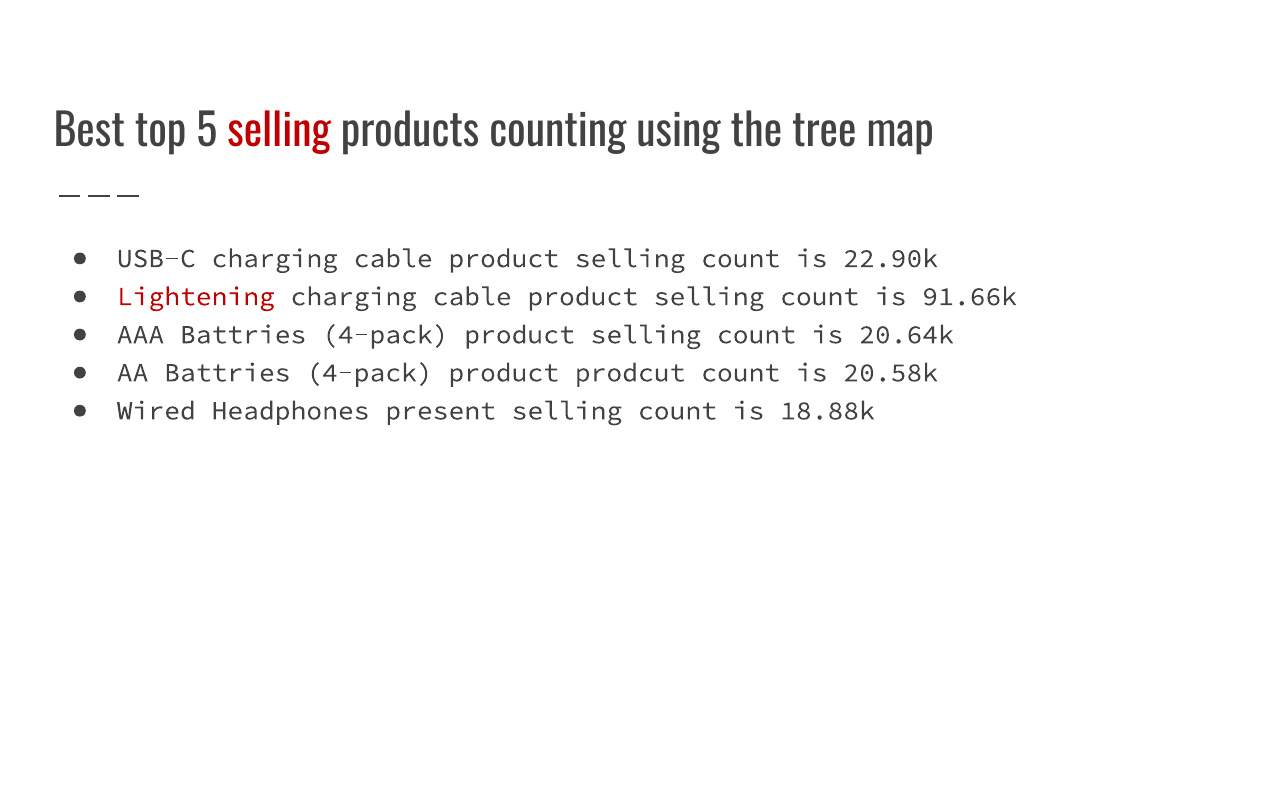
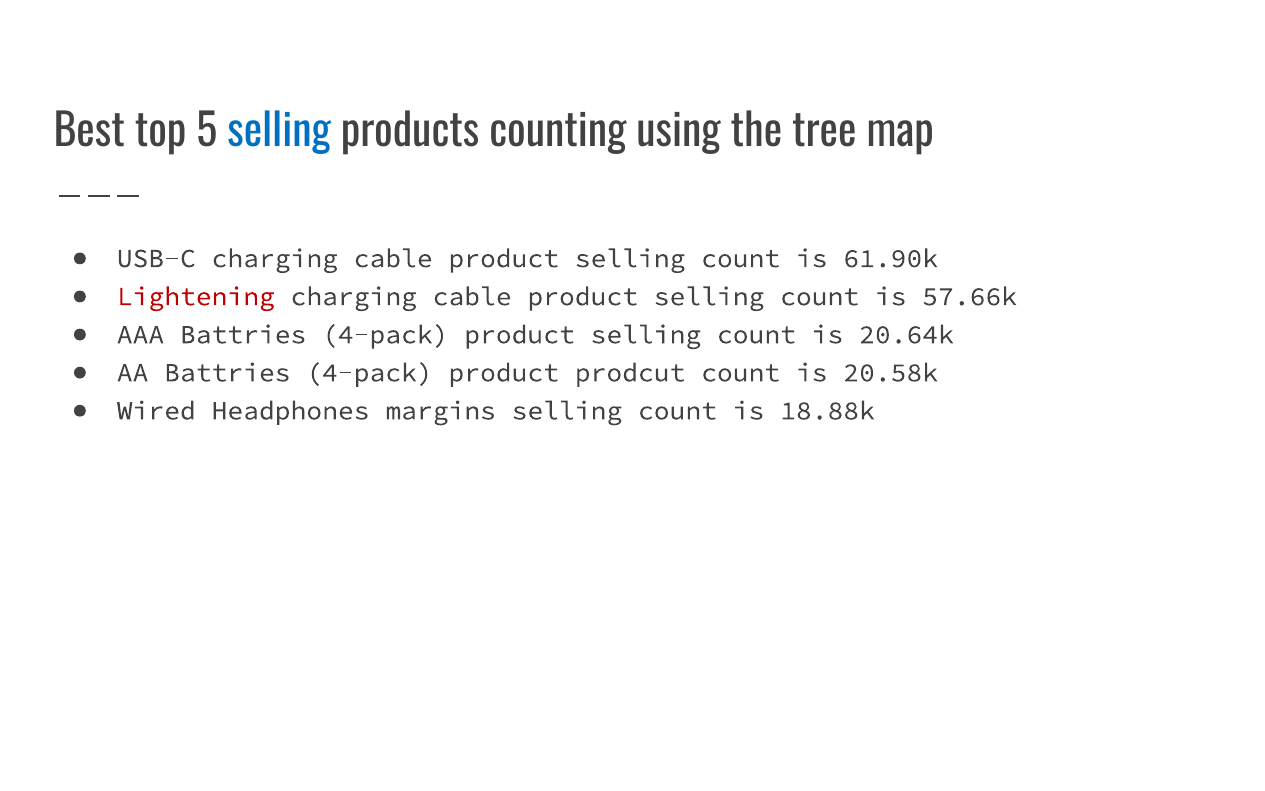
selling at (279, 132) colour: red -> blue
22.90k: 22.90k -> 61.90k
91.66k: 91.66k -> 57.66k
present: present -> margins
